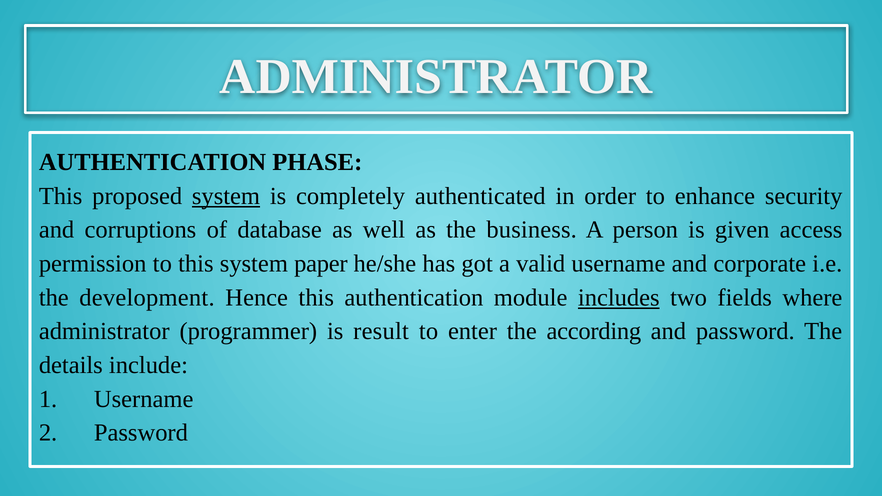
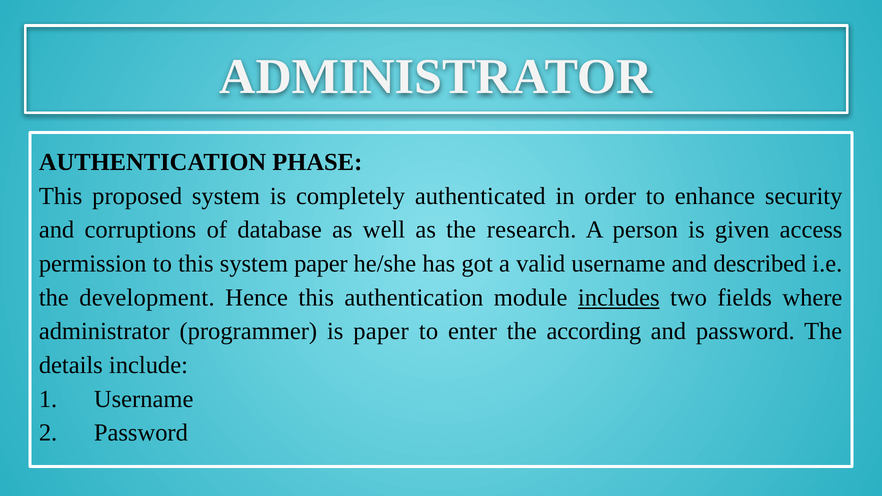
system at (226, 196) underline: present -> none
business: business -> research
corporate: corporate -> described
is result: result -> paper
